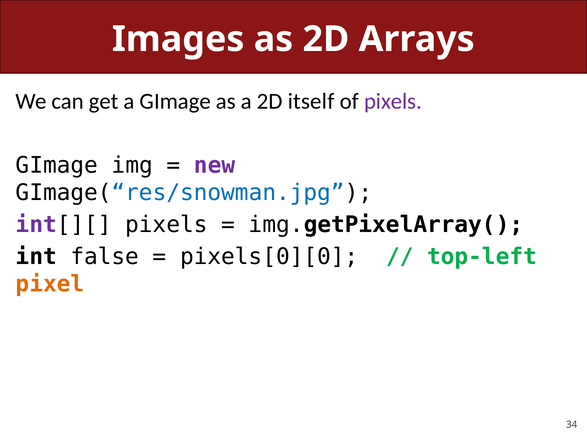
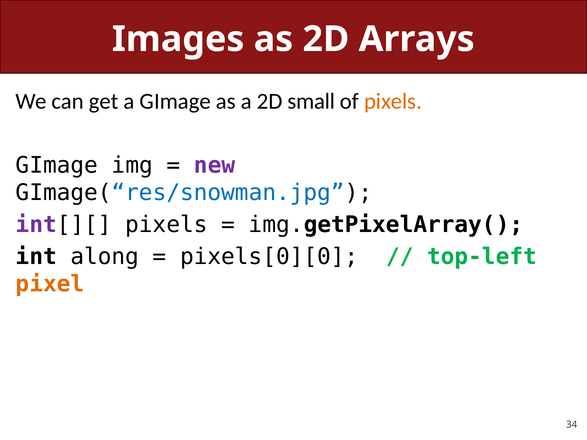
itself: itself -> small
pixels at (393, 101) colour: purple -> orange
false: false -> along
